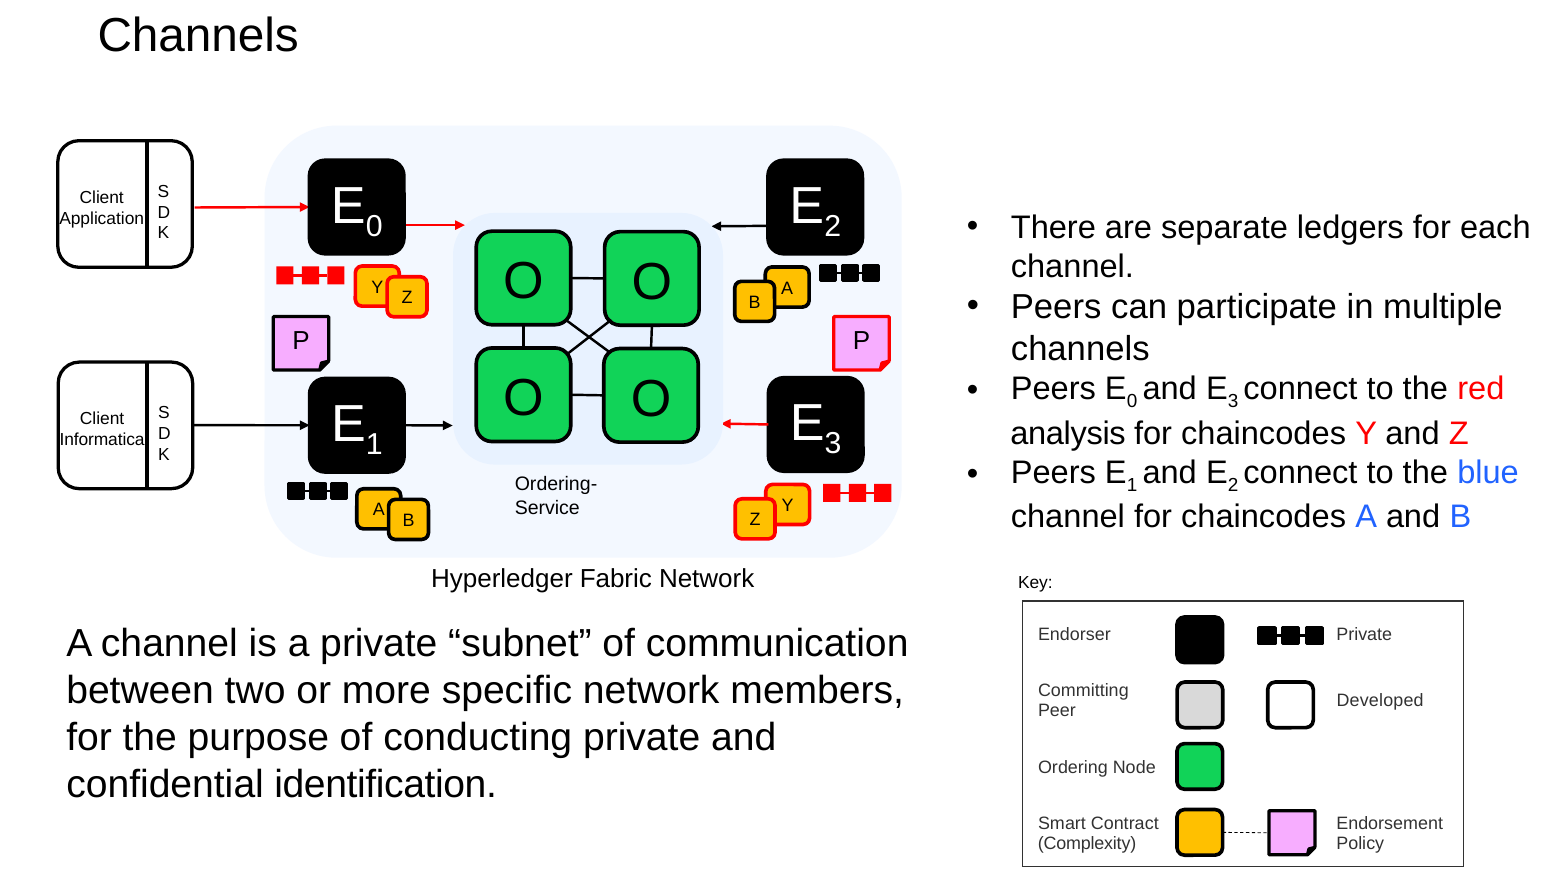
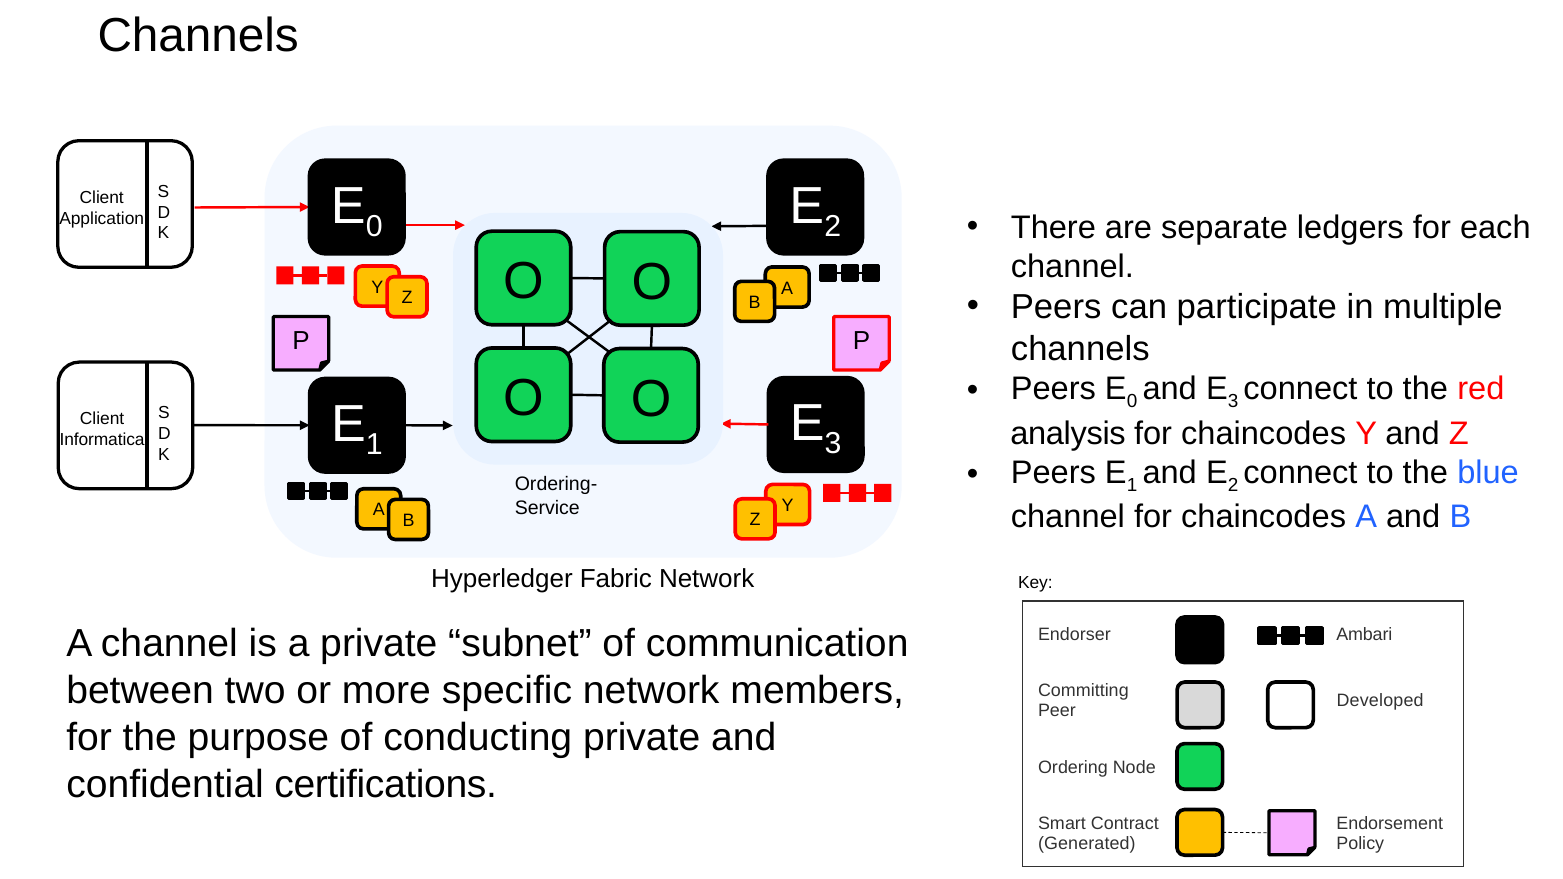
Endorser Private: Private -> Ambari
identification: identification -> certifications
Complexity: Complexity -> Generated
